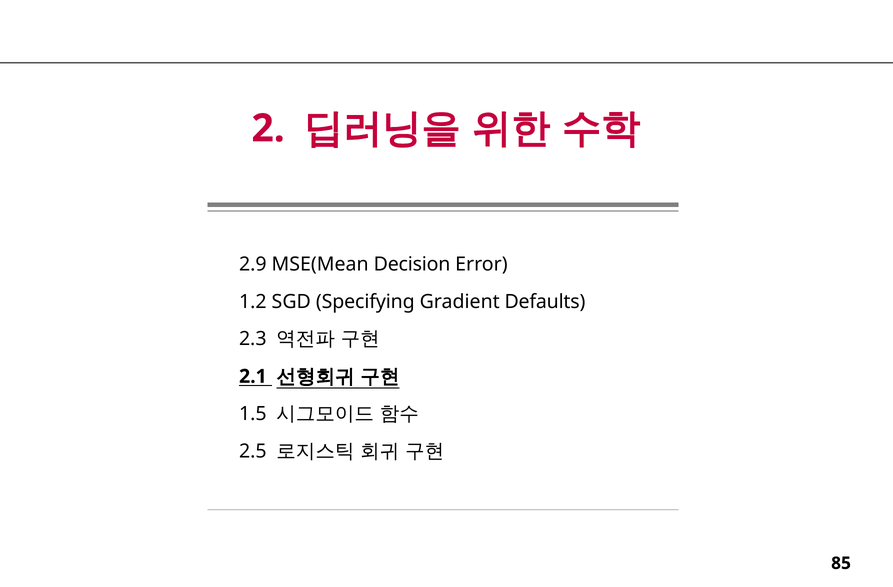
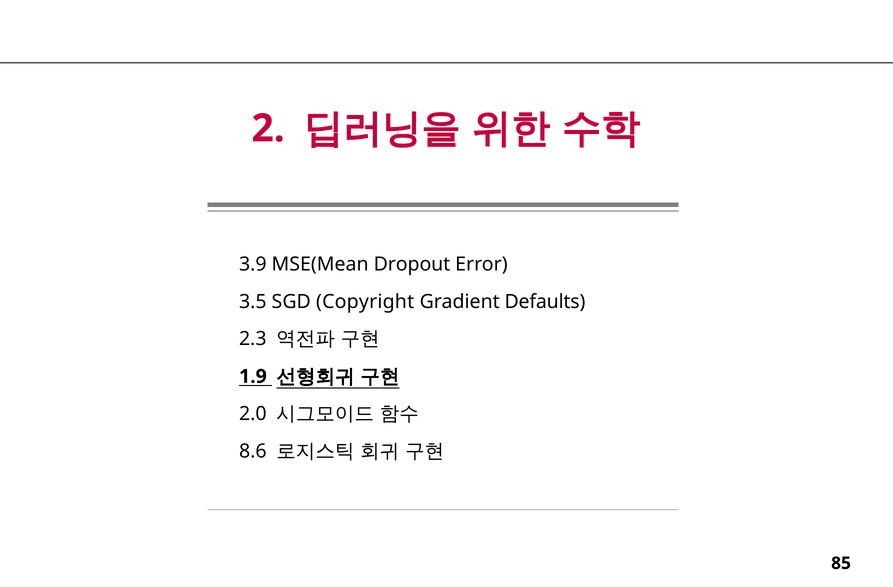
2.9: 2.9 -> 3.9
Decision: Decision -> Dropout
1.2: 1.2 -> 3.5
Specifying: Specifying -> Copyright
2.1: 2.1 -> 1.9
1.5: 1.5 -> 2.0
2.5: 2.5 -> 8.6
